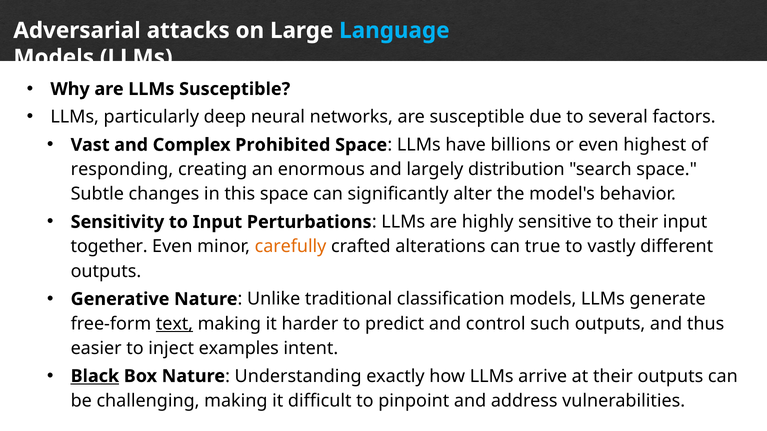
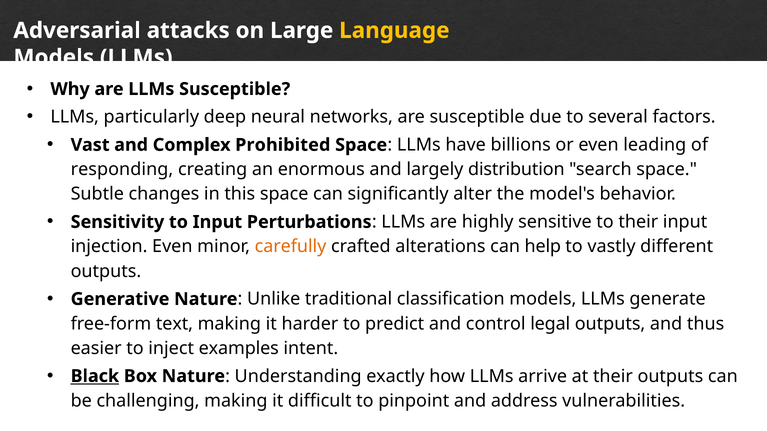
Language colour: light blue -> yellow
highest: highest -> leading
together: together -> injection
true: true -> help
text underline: present -> none
such: such -> legal
